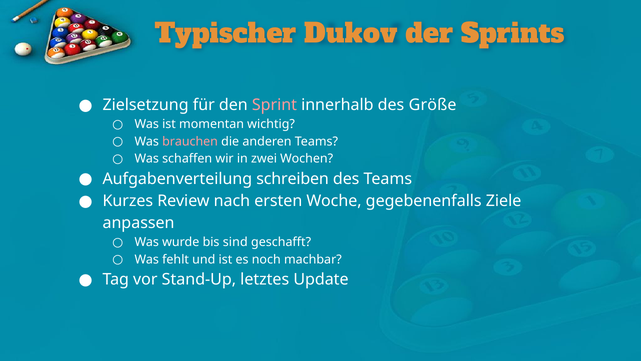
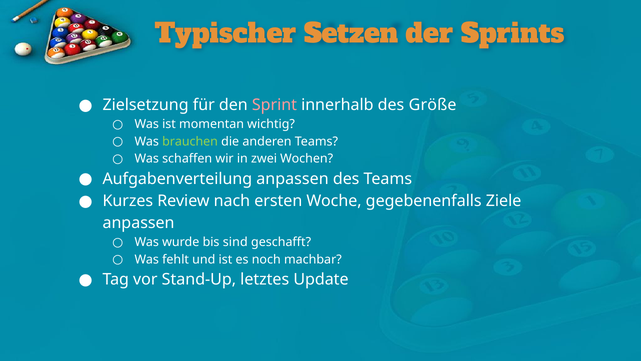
Dukov: Dukov -> Setzen
brauchen colour: pink -> light green
Aufgabenverteilung schreiben: schreiben -> anpassen
